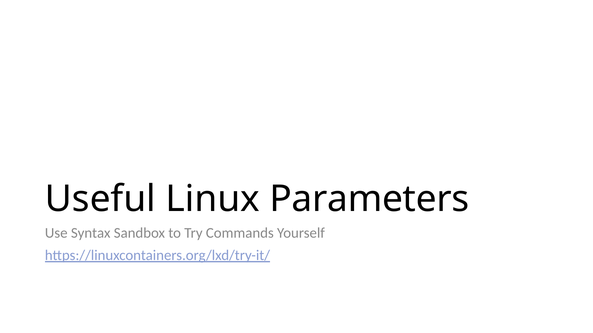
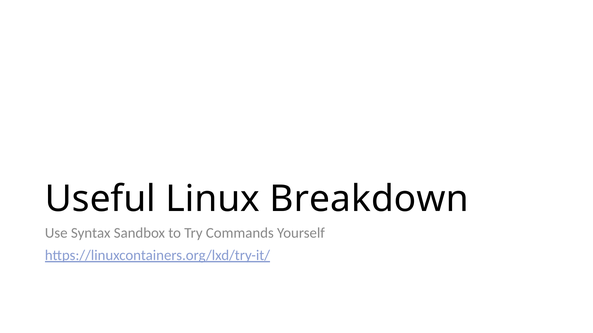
Parameters: Parameters -> Breakdown
